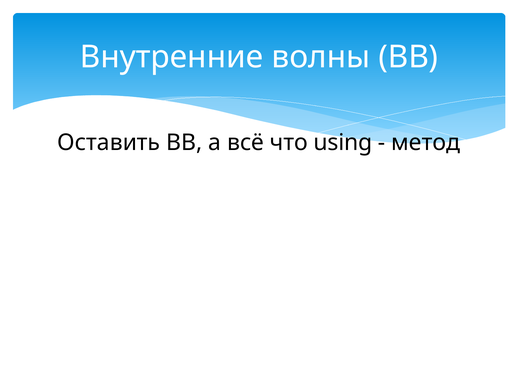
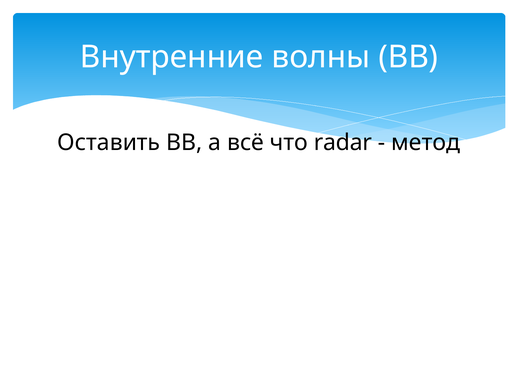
using: using -> radar
